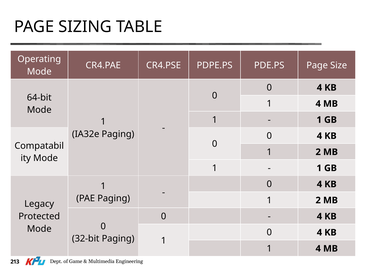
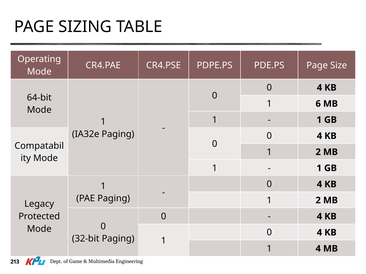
4 at (318, 104): 4 -> 6
